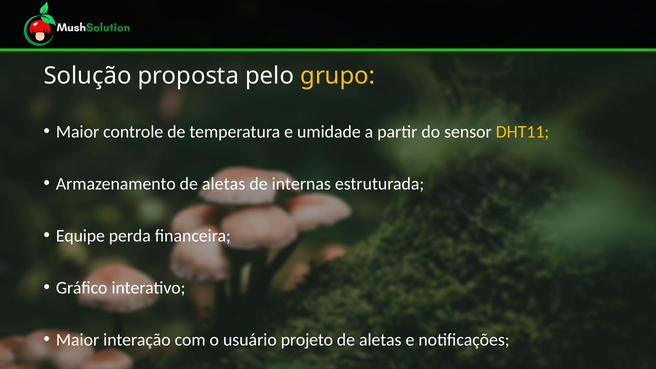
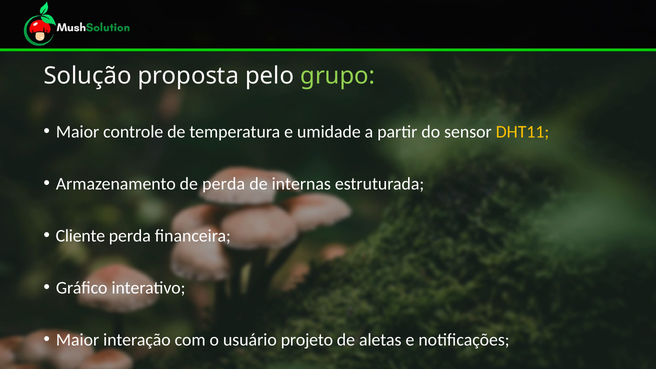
grupo colour: yellow -> light green
Armazenamento de aletas: aletas -> perda
Equipe: Equipe -> Cliente
